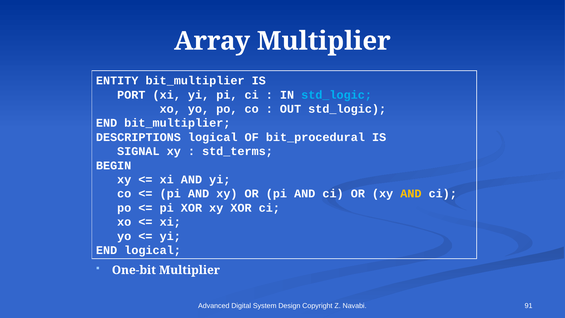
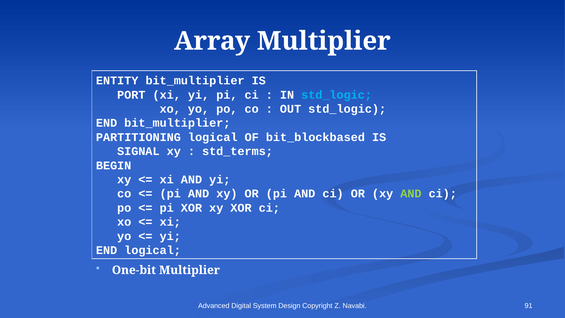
DESCRIPTIONS: DESCRIPTIONS -> PARTITIONING
bit_procedural: bit_procedural -> bit_blockbased
AND at (411, 194) colour: yellow -> light green
